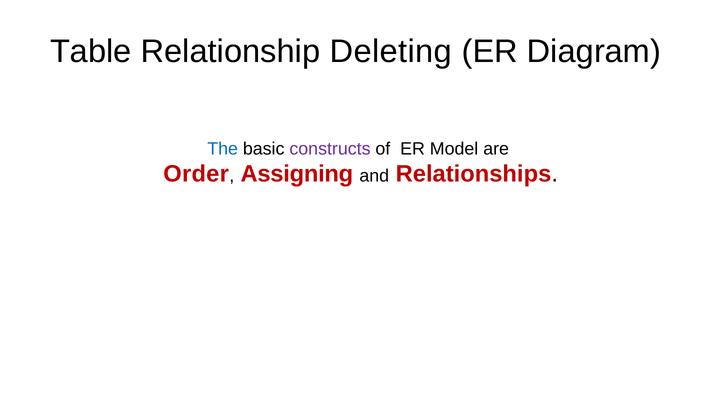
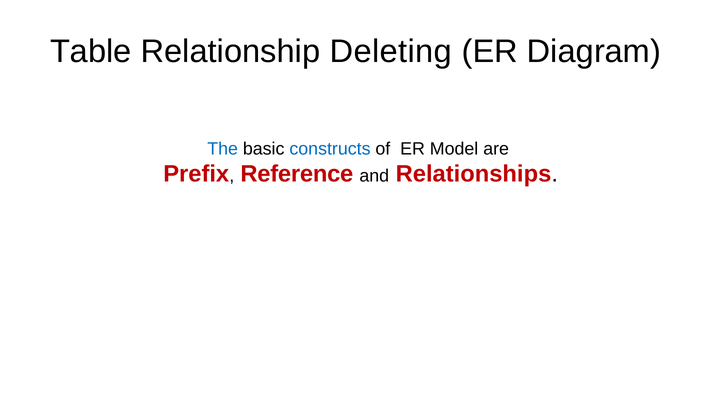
constructs colour: purple -> blue
Order: Order -> Prefix
Assigning: Assigning -> Reference
